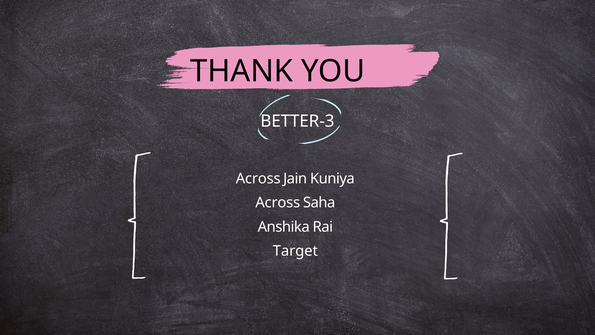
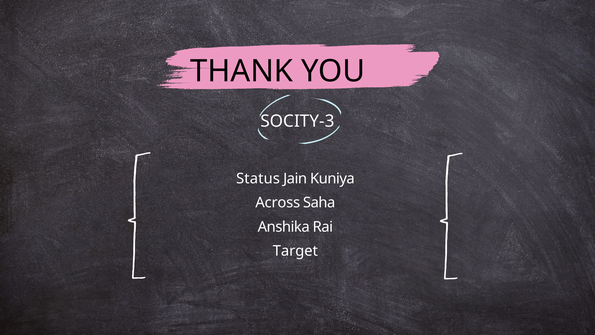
BETTER-3: BETTER-3 -> SOCITY-3
Across at (258, 178): Across -> Status
